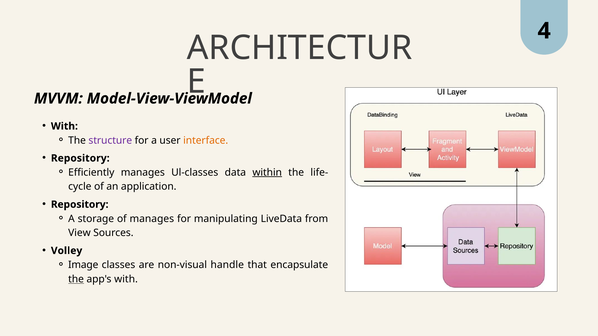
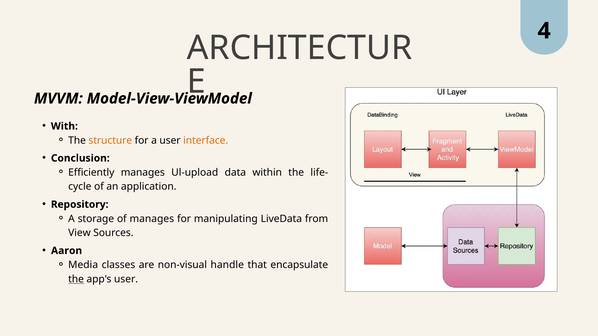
structure colour: purple -> orange
Repository at (80, 158): Repository -> Conclusion
Ul-classes: Ul-classes -> Ul-upload
within underline: present -> none
Volley: Volley -> Aaron
Image: Image -> Media
app's with: with -> user
